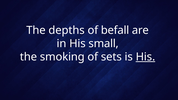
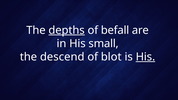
depths underline: none -> present
smoking: smoking -> descend
sets: sets -> blot
